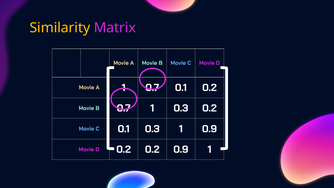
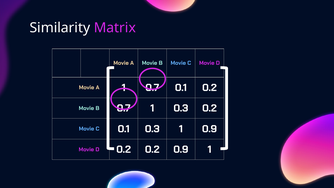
Similarity colour: yellow -> white
